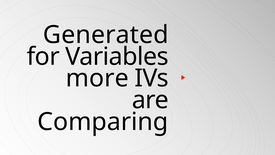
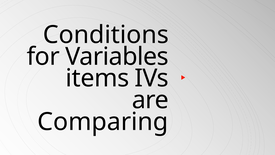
Generated: Generated -> Conditions
more: more -> items
